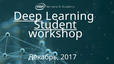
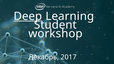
Student underline: present -> none
